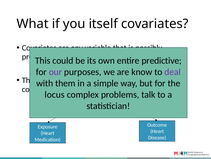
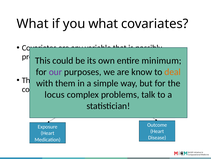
you itself: itself -> what
entire predictive: predictive -> minimum
deal colour: purple -> orange
